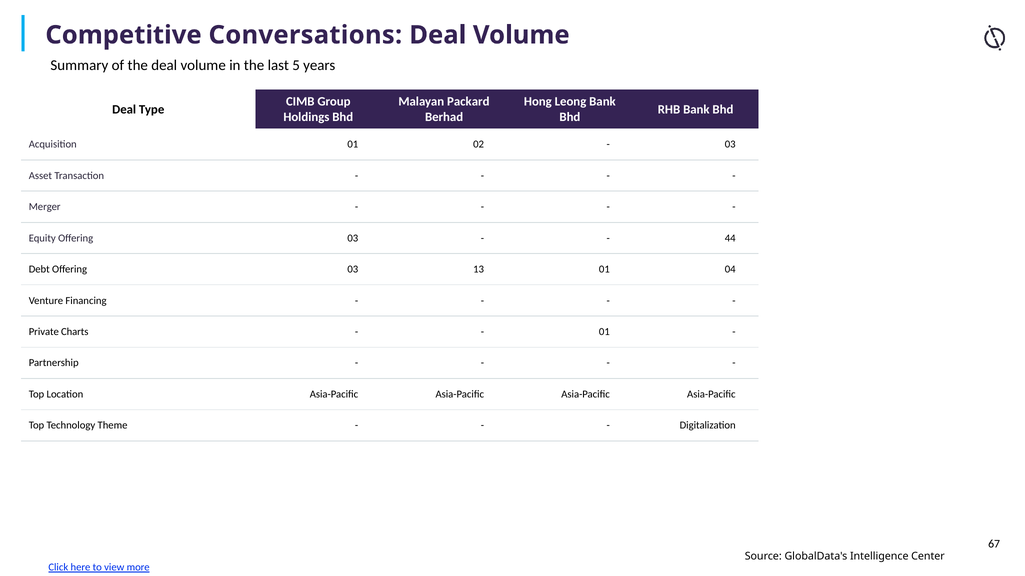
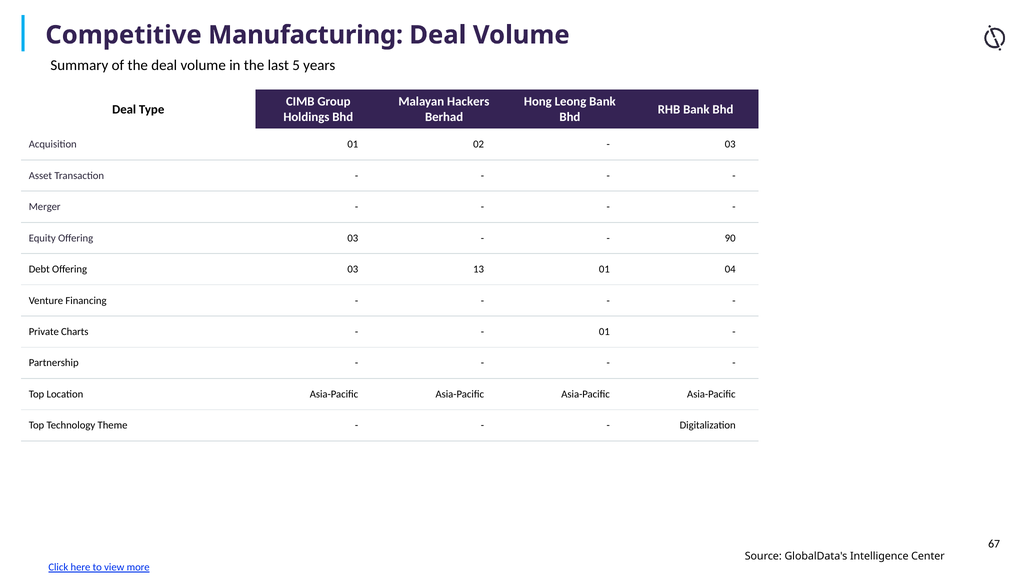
Conversations: Conversations -> Manufacturing
Packard: Packard -> Hackers
44: 44 -> 90
